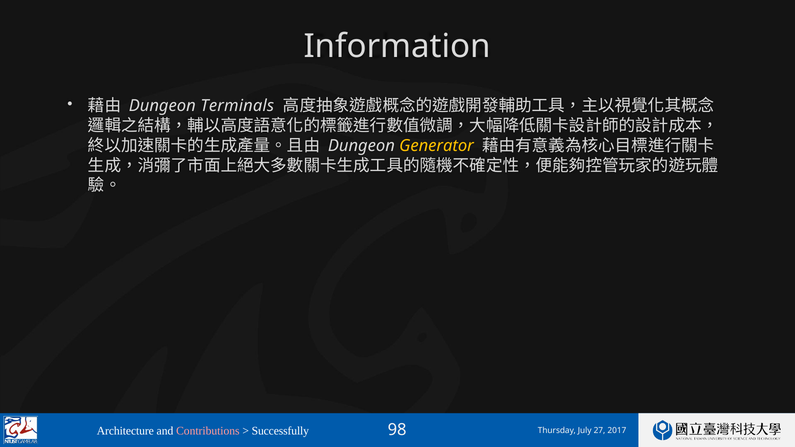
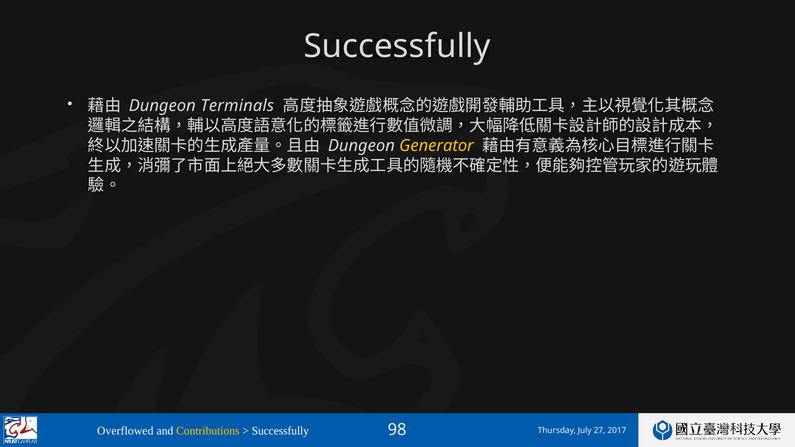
Information at (397, 46): Information -> Successfully
Architecture: Architecture -> Overflowed
Contributions colour: pink -> yellow
